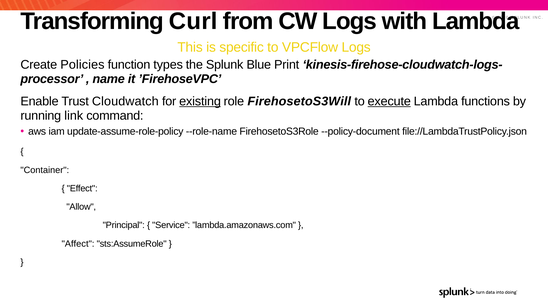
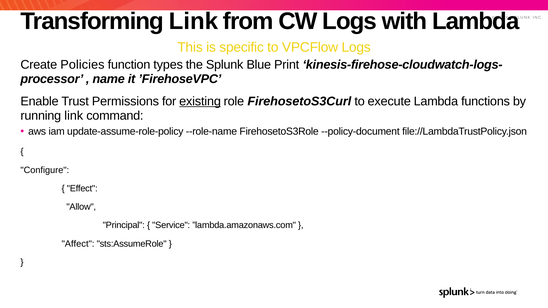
Transforming Curl: Curl -> Link
Cloudwatch: Cloudwatch -> Permissions
FirehosetoS3Will: FirehosetoS3Will -> FirehosetoS3Curl
execute underline: present -> none
Container: Container -> Configure
